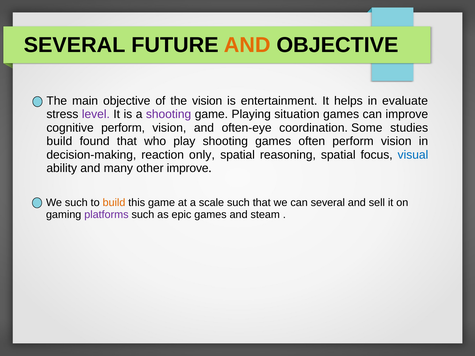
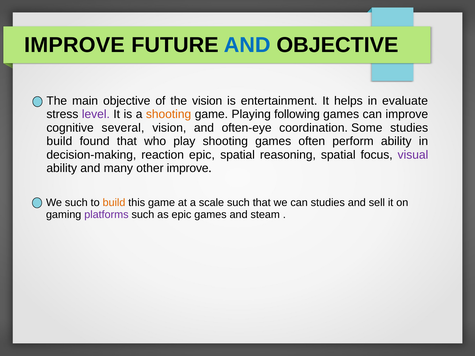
SEVERAL at (75, 45): SEVERAL -> IMPROVE
AND at (247, 45) colour: orange -> blue
shooting at (169, 114) colour: purple -> orange
situation: situation -> following
cognitive perform: perform -> several
often perform vision: vision -> ability
reaction only: only -> epic
visual colour: blue -> purple
can several: several -> studies
